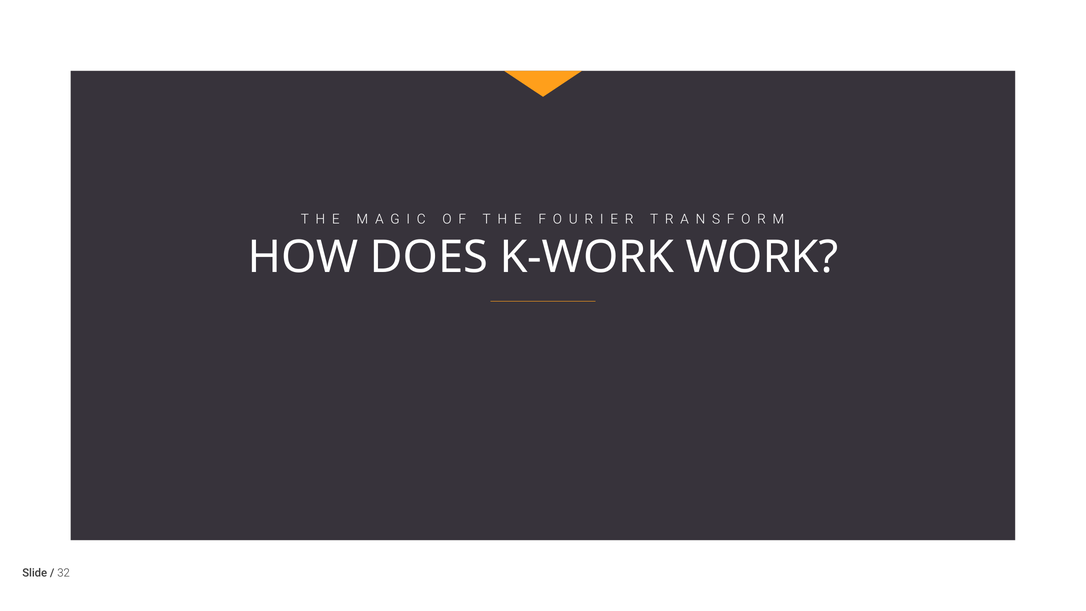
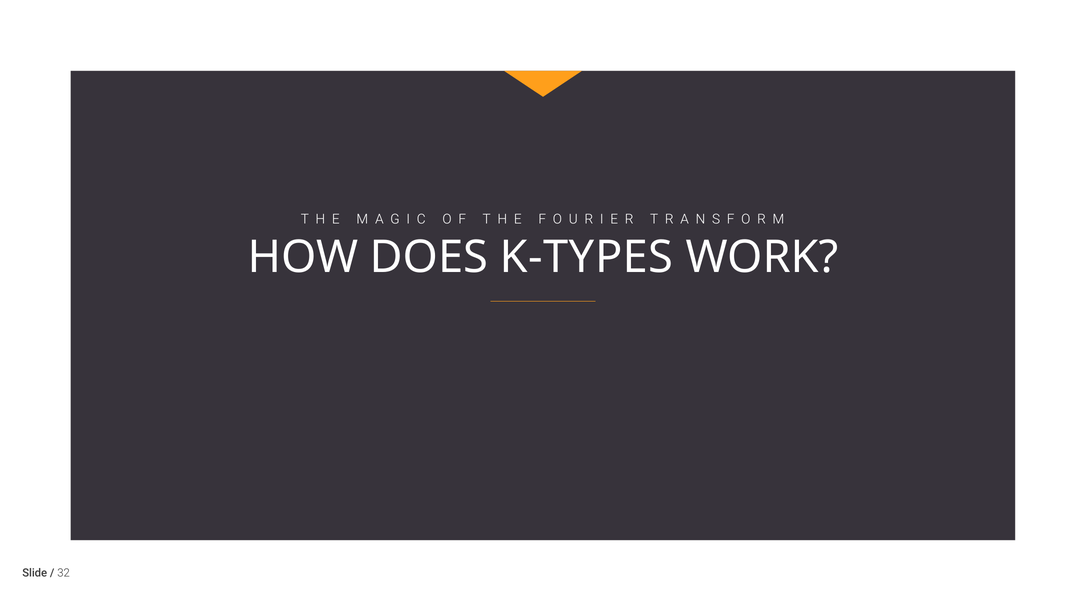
K-WORK: K-WORK -> K-TYPES
